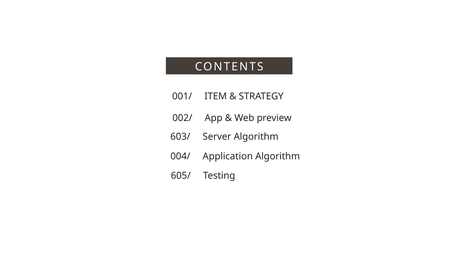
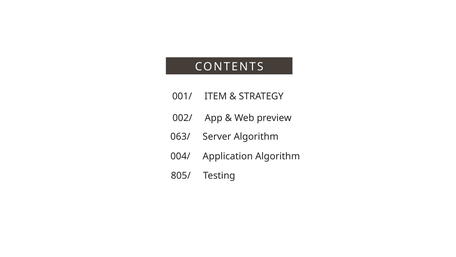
603/: 603/ -> 063/
605/: 605/ -> 805/
